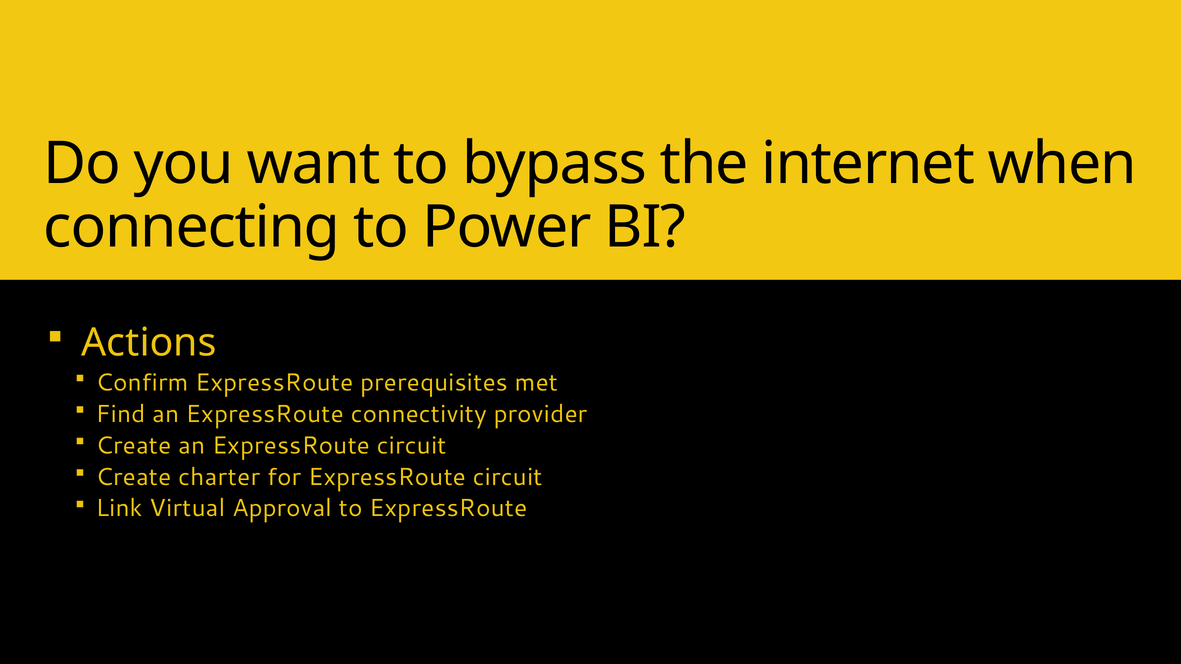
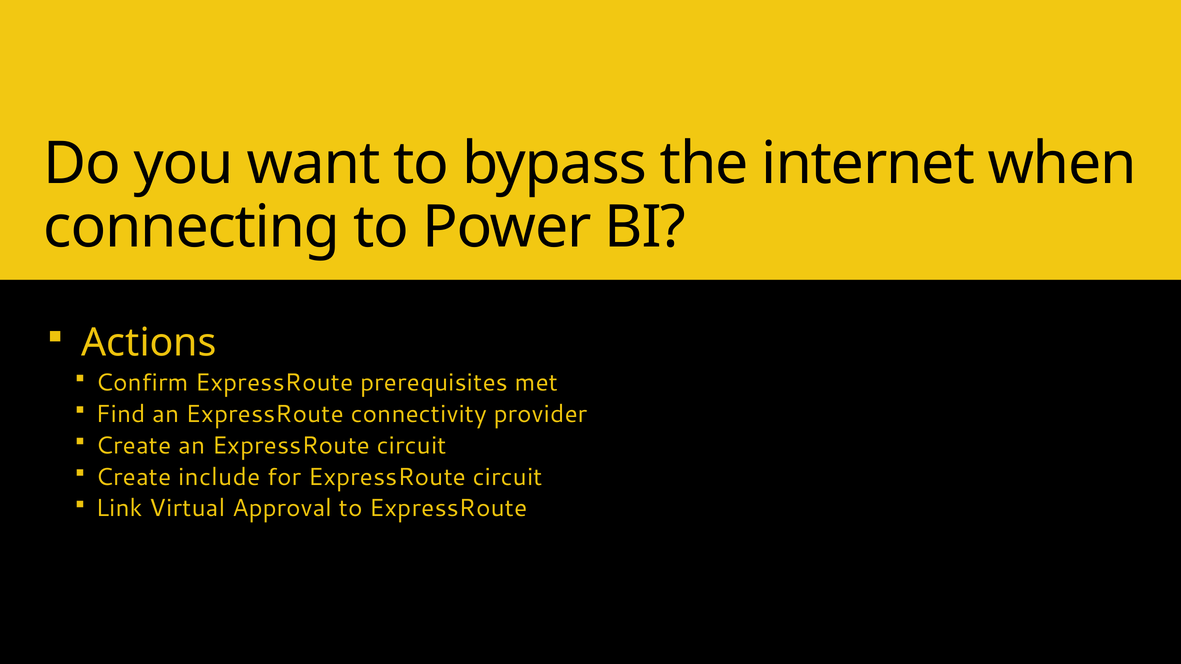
charter: charter -> include
